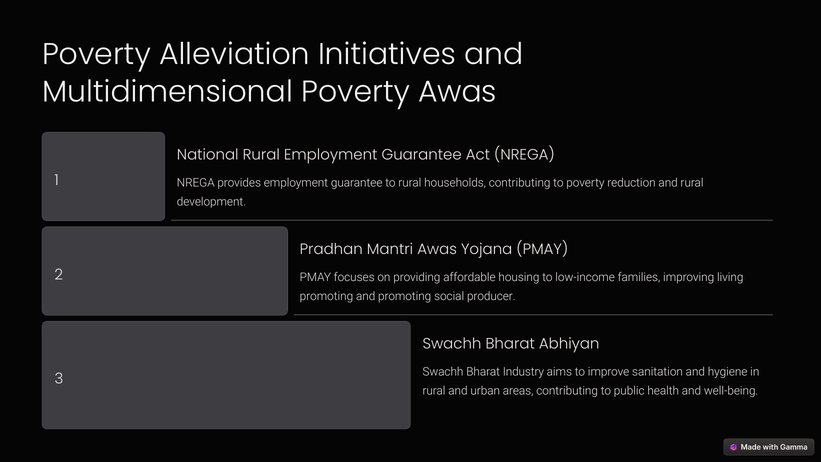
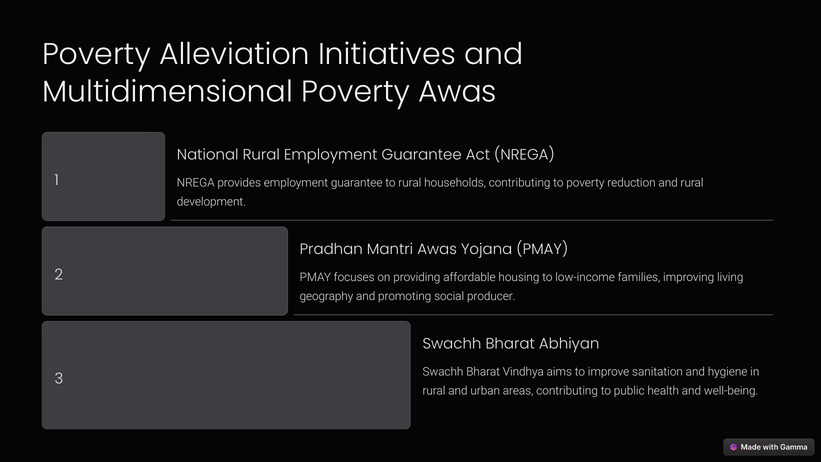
promoting at (326, 296): promoting -> geography
Industry: Industry -> Vindhya
